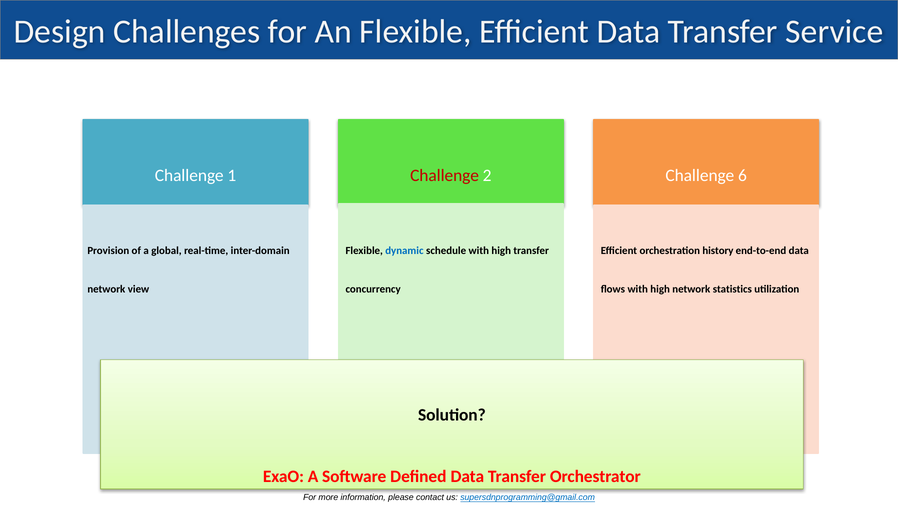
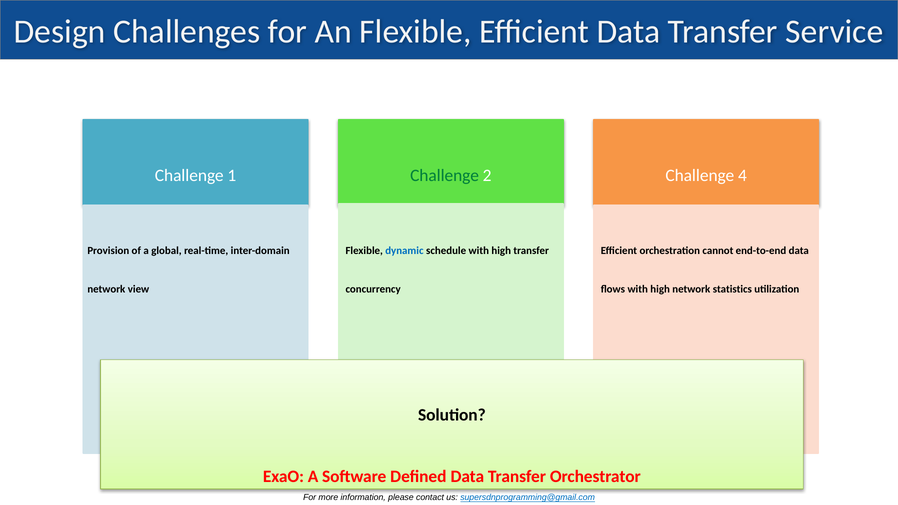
Challenge at (445, 175) colour: red -> green
6: 6 -> 4
history: history -> cannot
